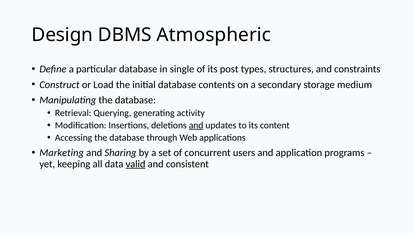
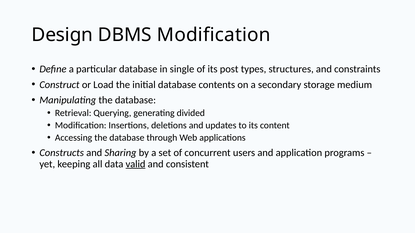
DBMS Atmospheric: Atmospheric -> Modification
activity: activity -> divided
and at (196, 126) underline: present -> none
Marketing: Marketing -> Constructs
